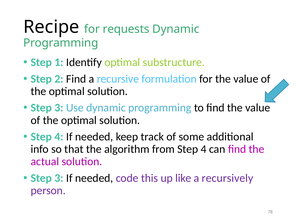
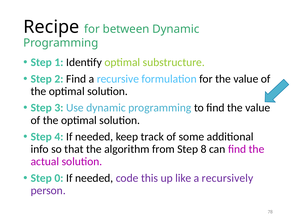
requests: requests -> between
from Step 4: 4 -> 8
3 at (59, 178): 3 -> 0
